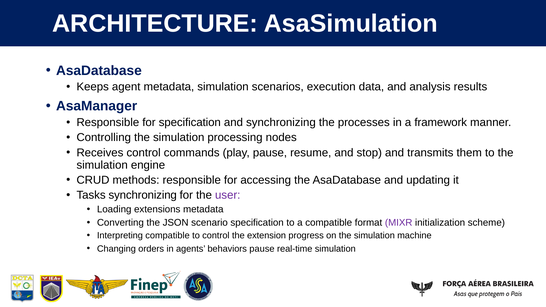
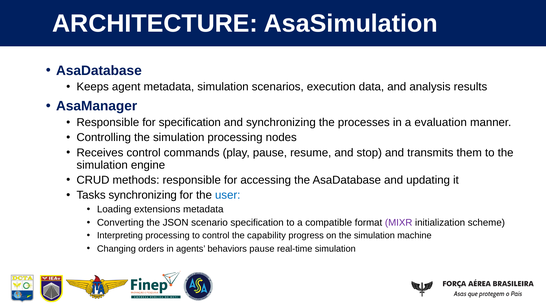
framework: framework -> evaluation
user colour: purple -> blue
Interpreting compatible: compatible -> processing
extension: extension -> capability
